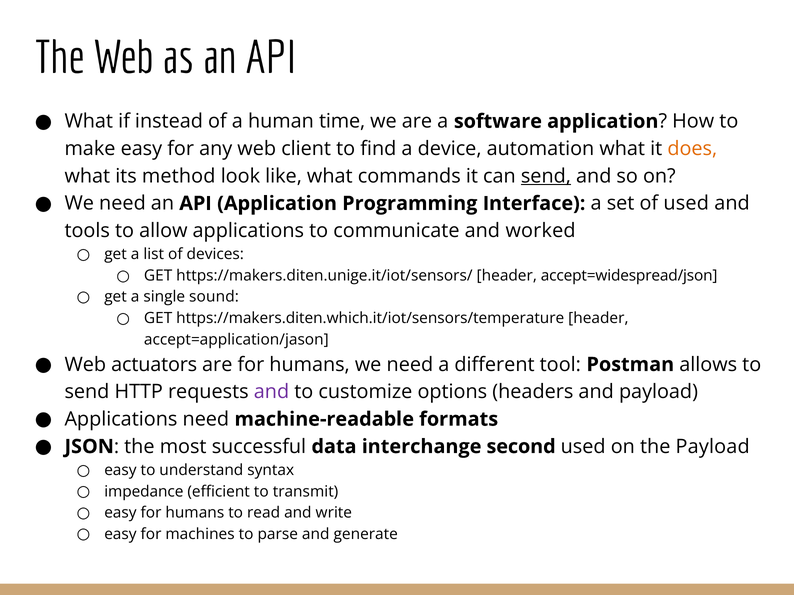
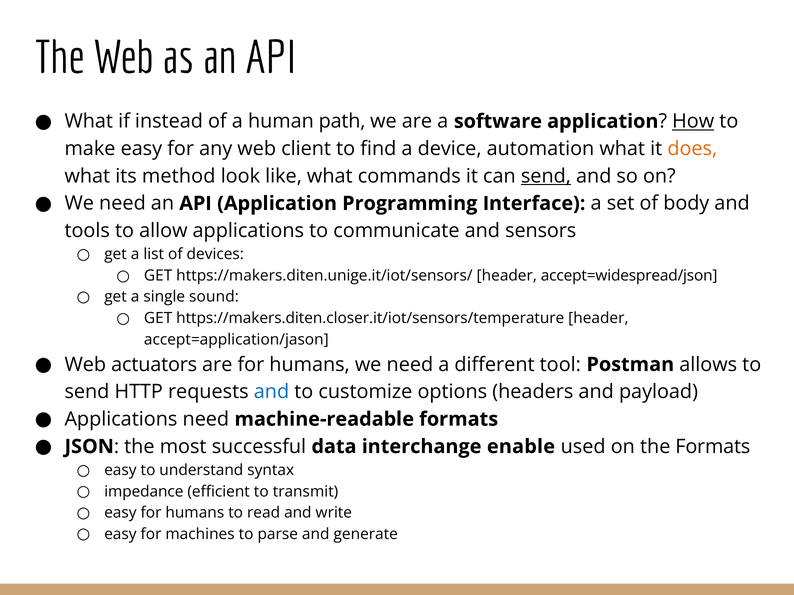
time: time -> path
How underline: none -> present
of used: used -> body
worked: worked -> sensors
https://makers.diten.which.it/iot/sensors/temperature: https://makers.diten.which.it/iot/sensors/temperature -> https://makers.diten.closer.it/iot/sensors/temperature
and at (271, 392) colour: purple -> blue
second: second -> enable
the Payload: Payload -> Formats
